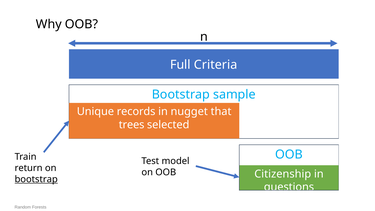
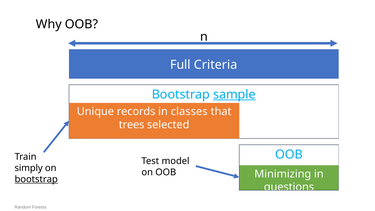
sample underline: none -> present
nugget: nugget -> classes
return: return -> simply
Citizenship: Citizenship -> Minimizing
